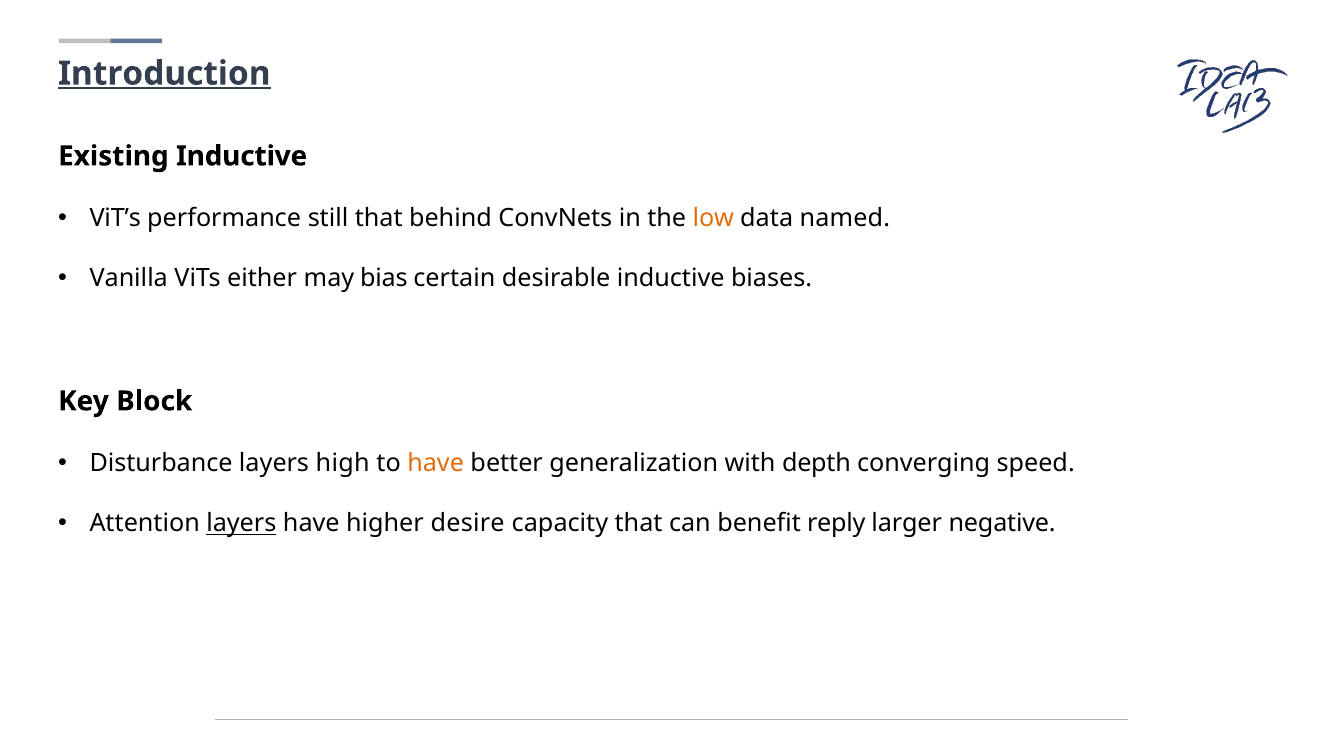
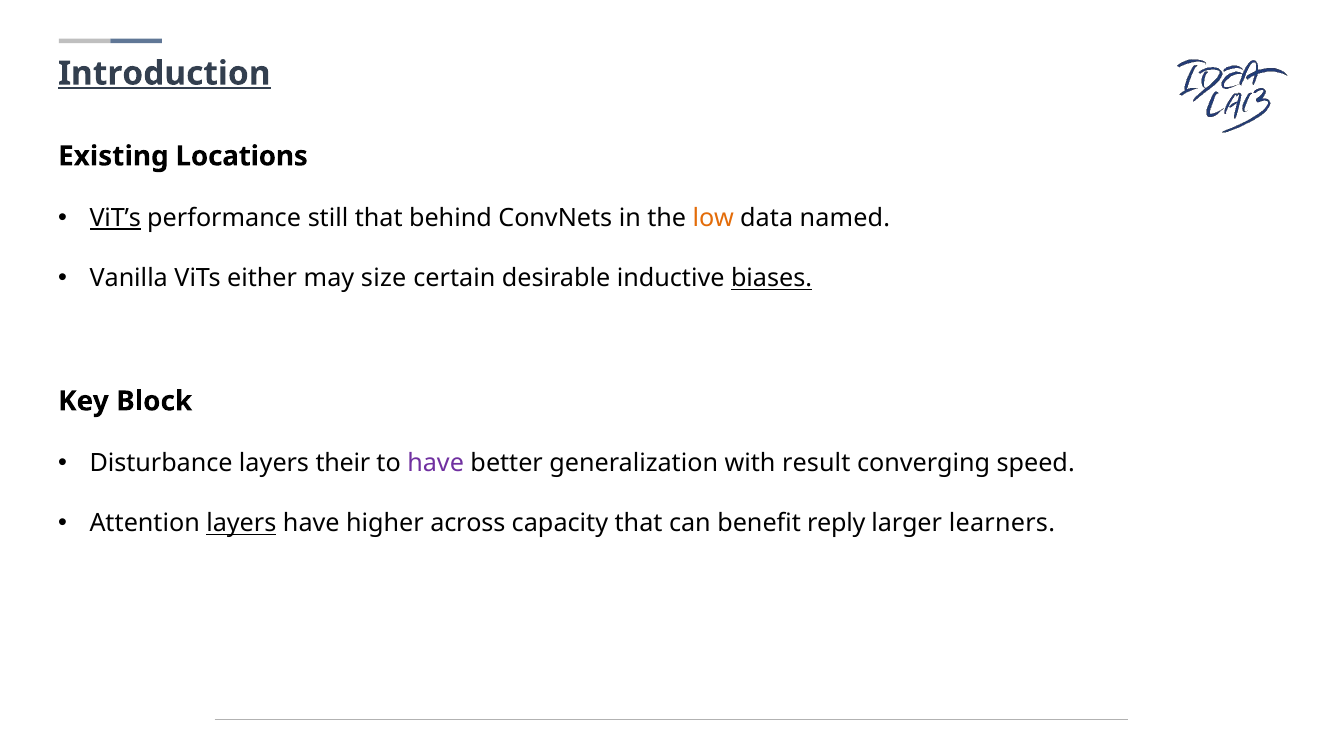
Existing Inductive: Inductive -> Locations
ViT’s underline: none -> present
bias: bias -> size
biases underline: none -> present
high: high -> their
have at (436, 463) colour: orange -> purple
depth: depth -> result
desire: desire -> across
negative: negative -> learners
